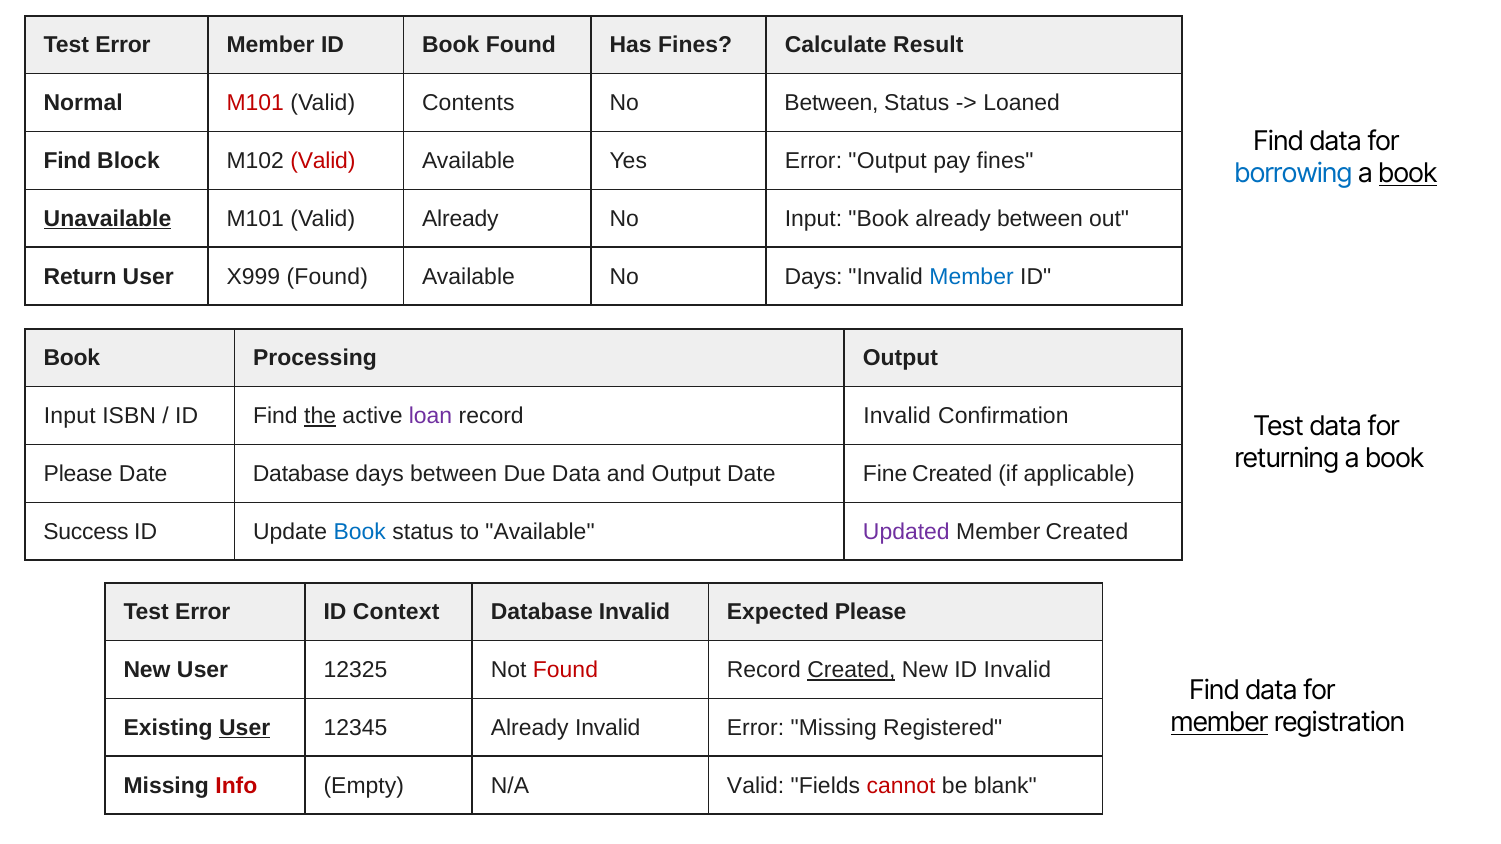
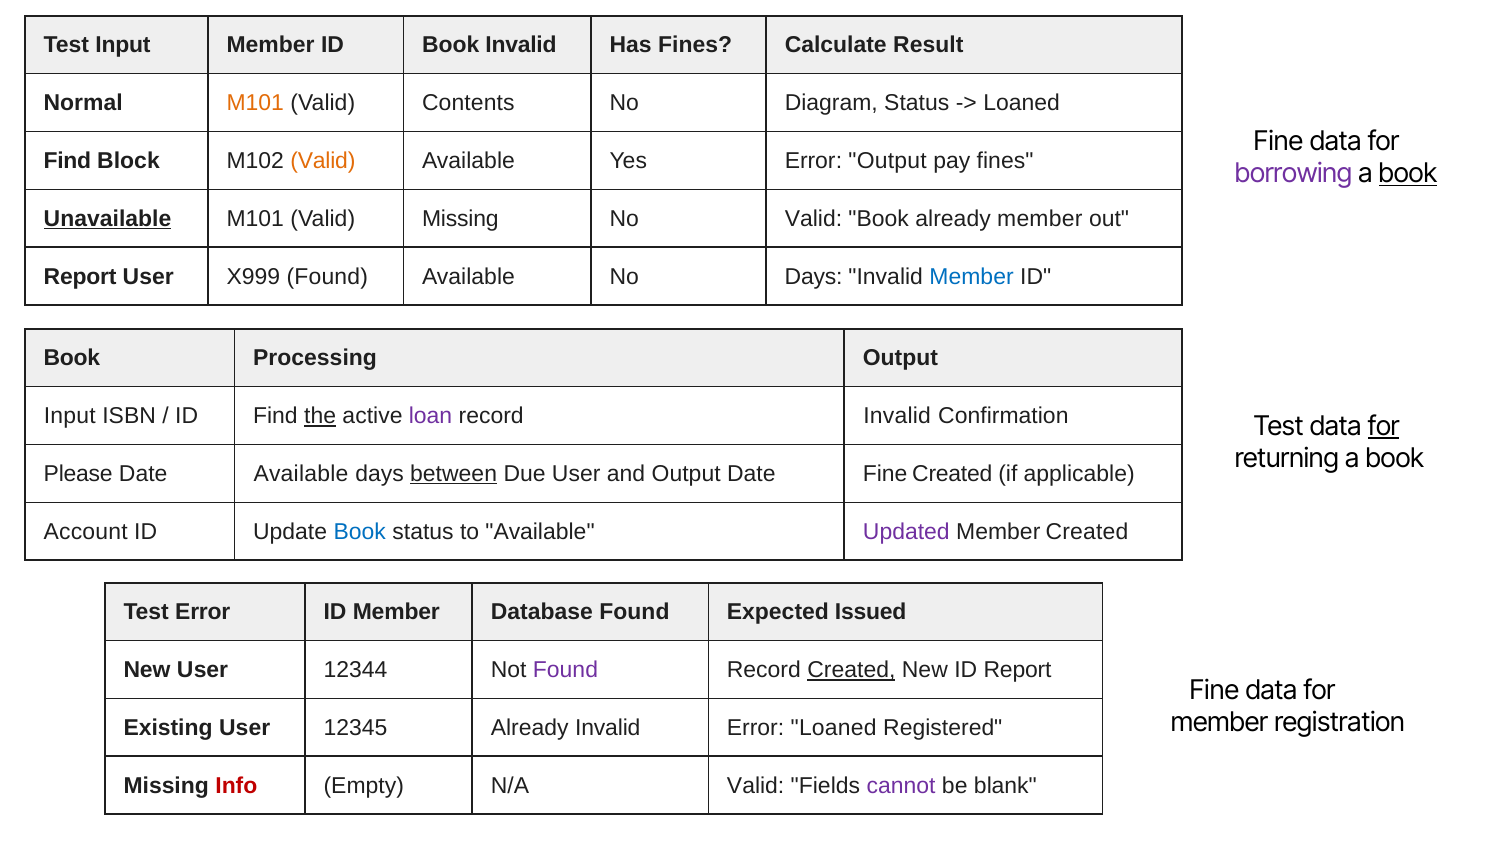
Error at (123, 45): Error -> Input
Book Found: Found -> Invalid
M101 at (255, 103) colour: red -> orange
No Between: Between -> Diagram
Find at (1279, 141): Find -> Fine
Valid at (323, 161) colour: red -> orange
borrowing colour: blue -> purple
Valid Already: Already -> Missing
No Input: Input -> Valid
already between: between -> member
Return at (80, 277): Return -> Report
for at (1384, 427) underline: none -> present
Date Database: Database -> Available
between at (454, 474) underline: none -> present
Due Data: Data -> User
Success: Success -> Account
ID Context: Context -> Member
Database Invalid: Invalid -> Found
Expected Please: Please -> Issued
12325: 12325 -> 12344
Found at (565, 670) colour: red -> purple
ID Invalid: Invalid -> Report
Find at (1214, 690): Find -> Fine
member at (1219, 723) underline: present -> none
User at (245, 728) underline: present -> none
Error Missing: Missing -> Loaned
cannot colour: red -> purple
